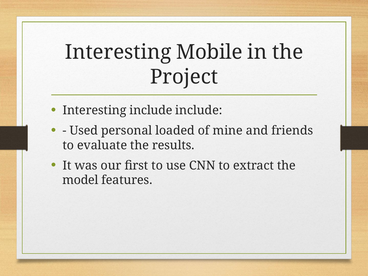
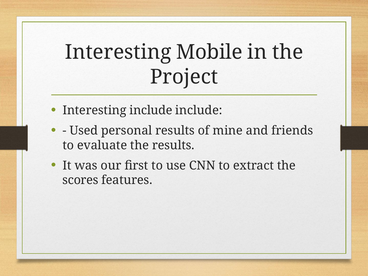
personal loaded: loaded -> results
model: model -> scores
